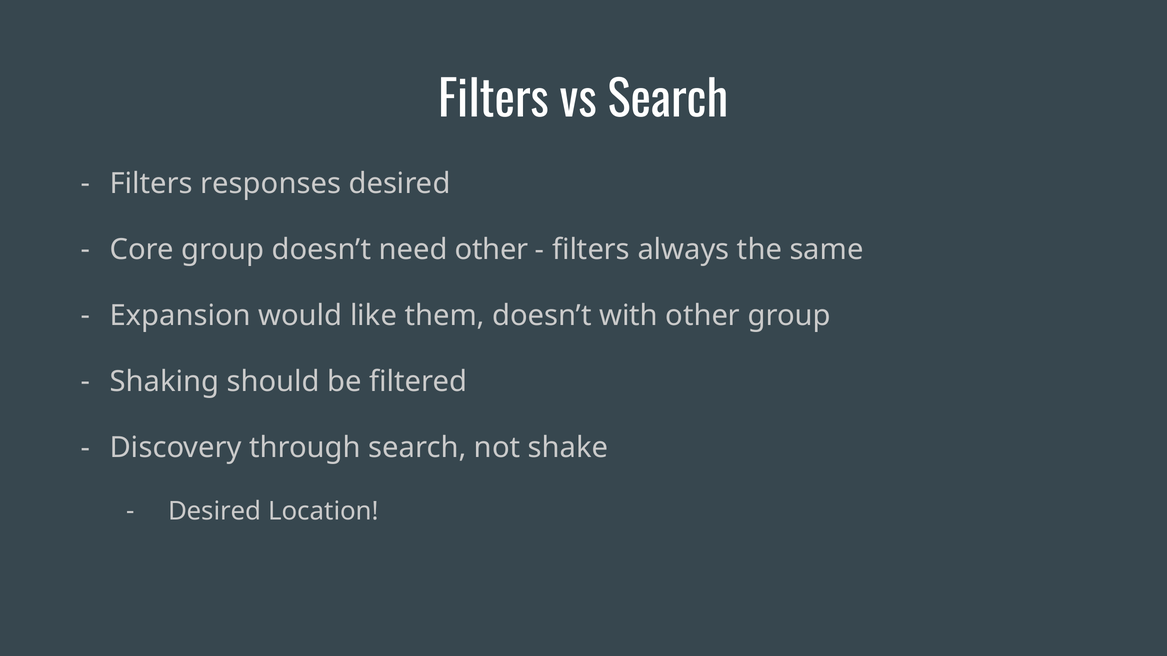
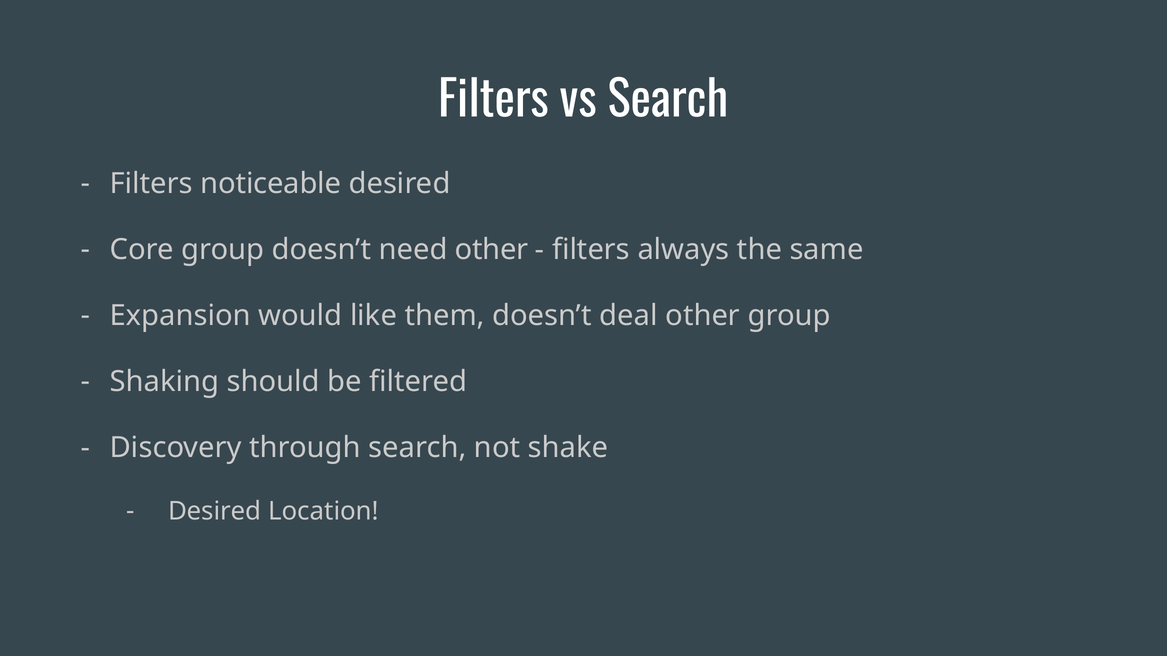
responses: responses -> noticeable
with: with -> deal
